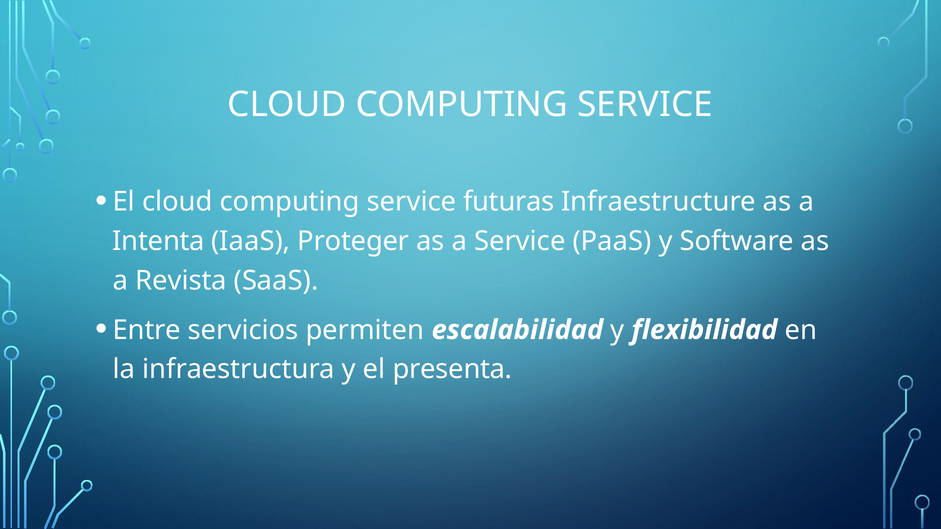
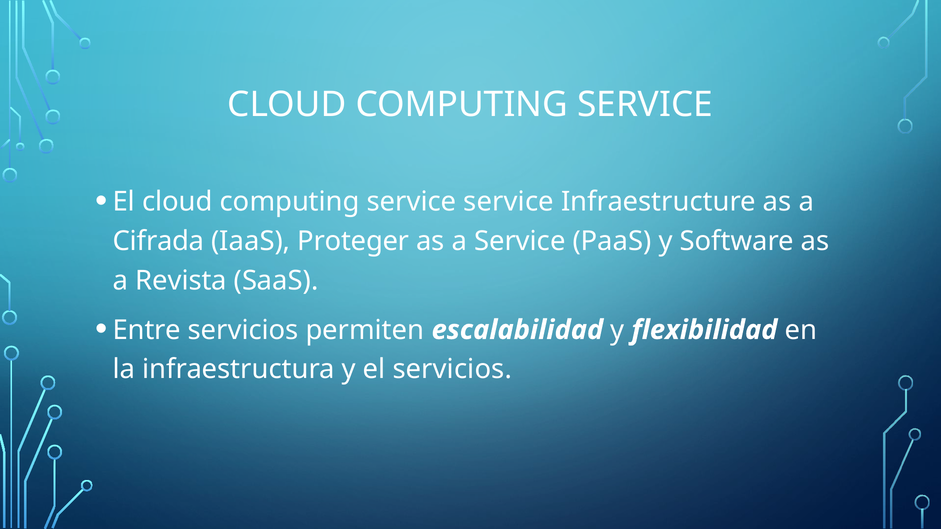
service futuras: futuras -> service
Intenta: Intenta -> Cifrada
el presenta: presenta -> servicios
